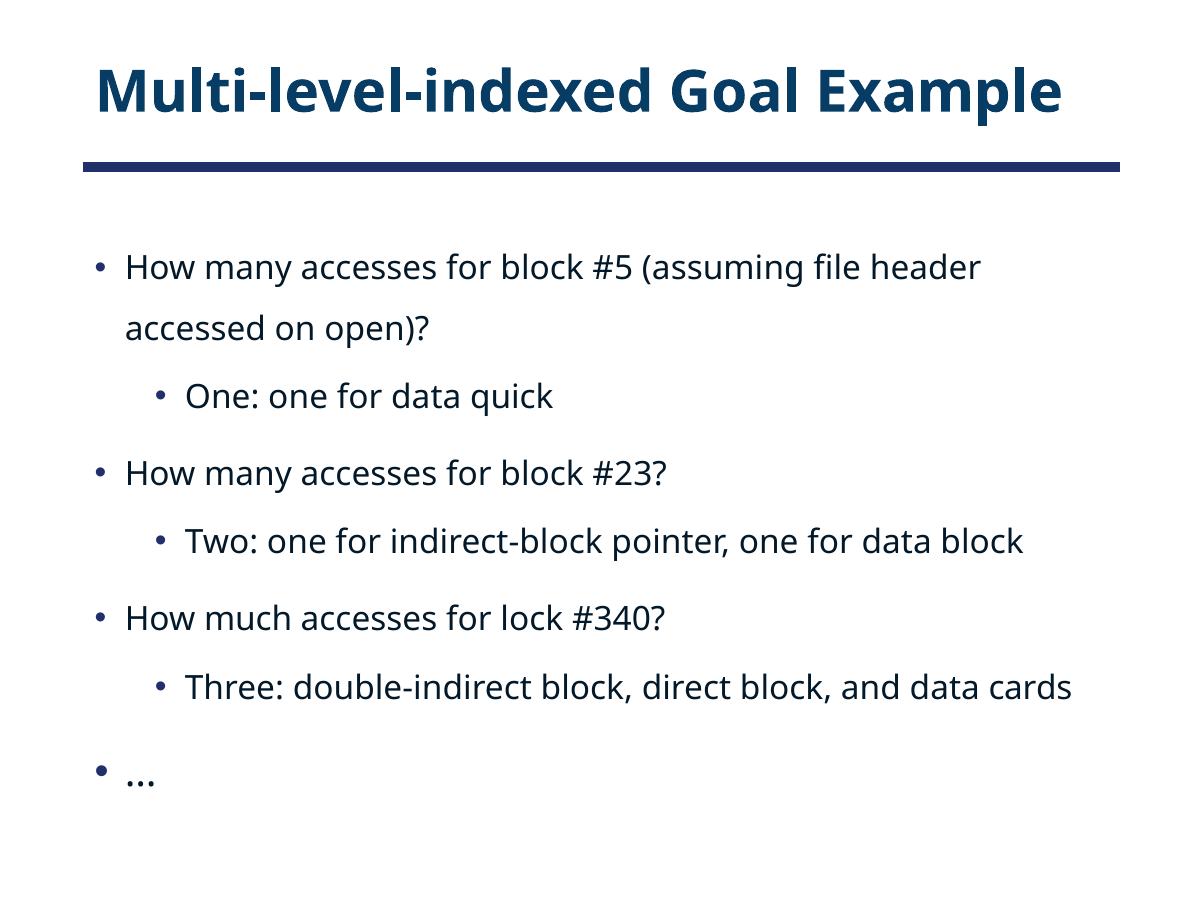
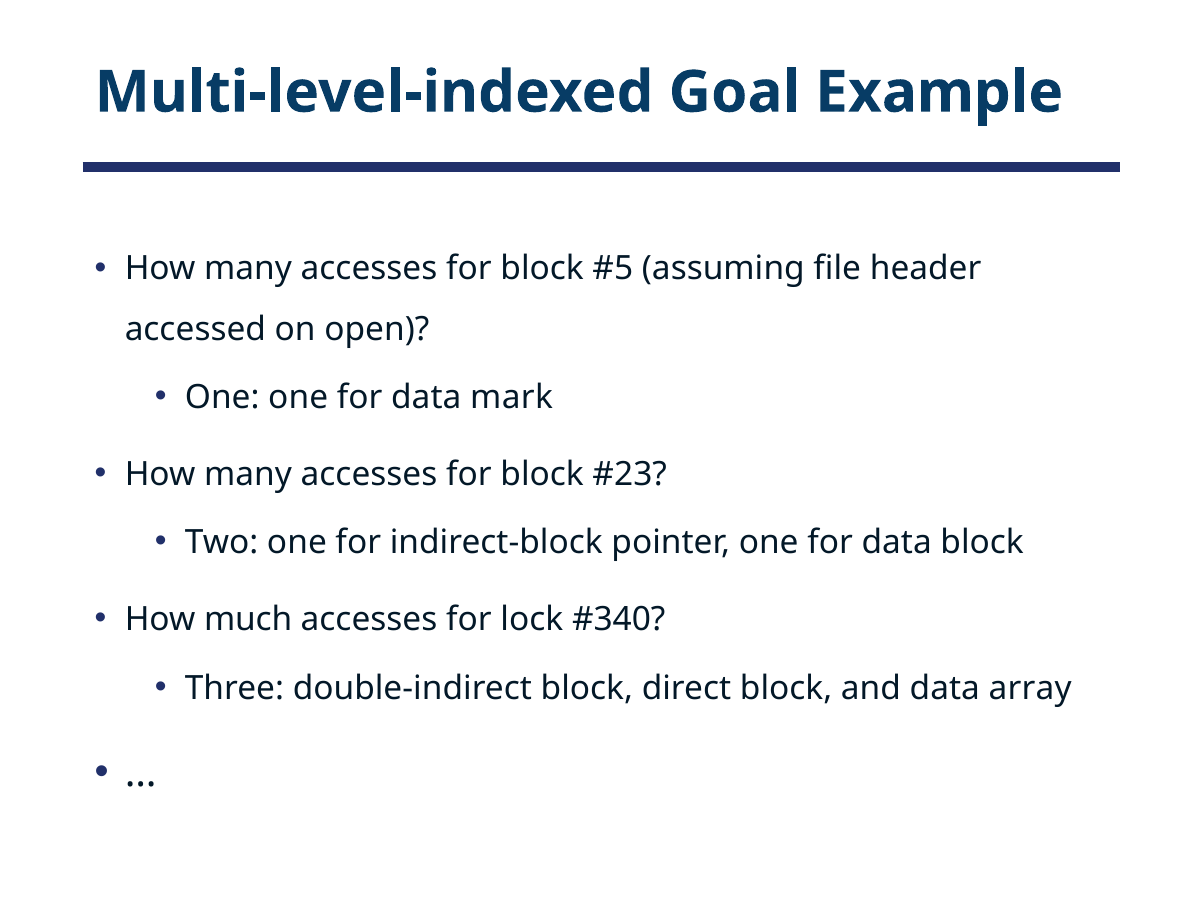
quick: quick -> mark
cards: cards -> array
